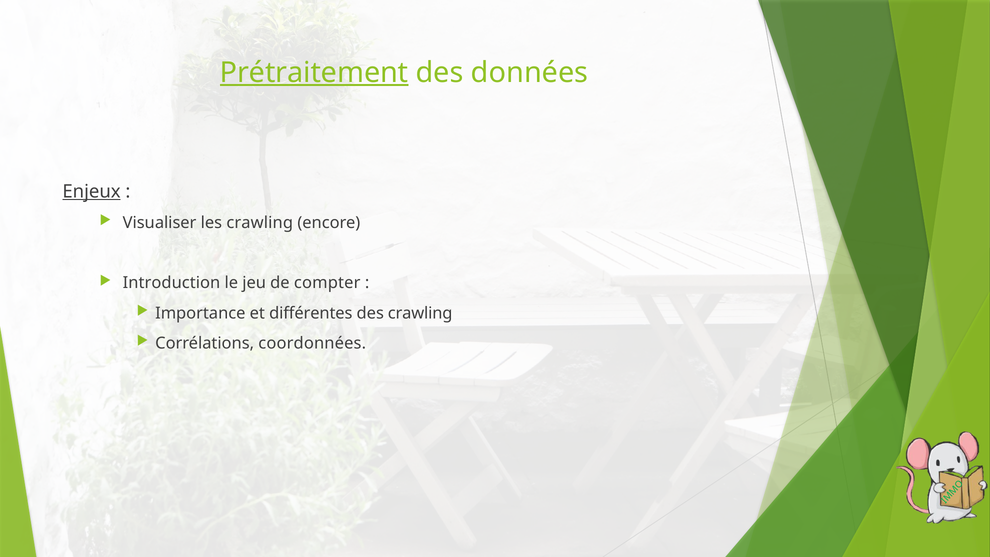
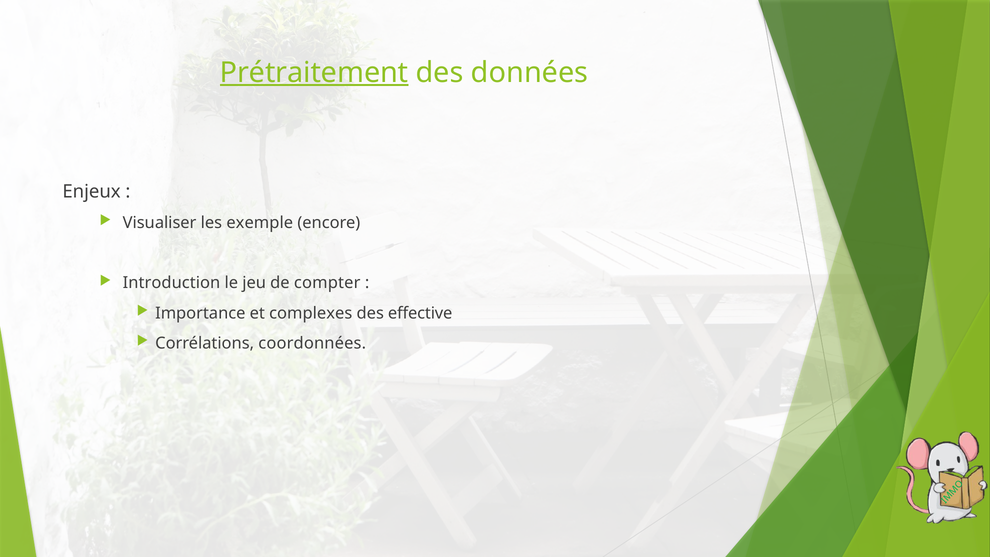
Enjeux underline: present -> none
les crawling: crawling -> exemple
différentes: différentes -> complexes
des crawling: crawling -> effective
